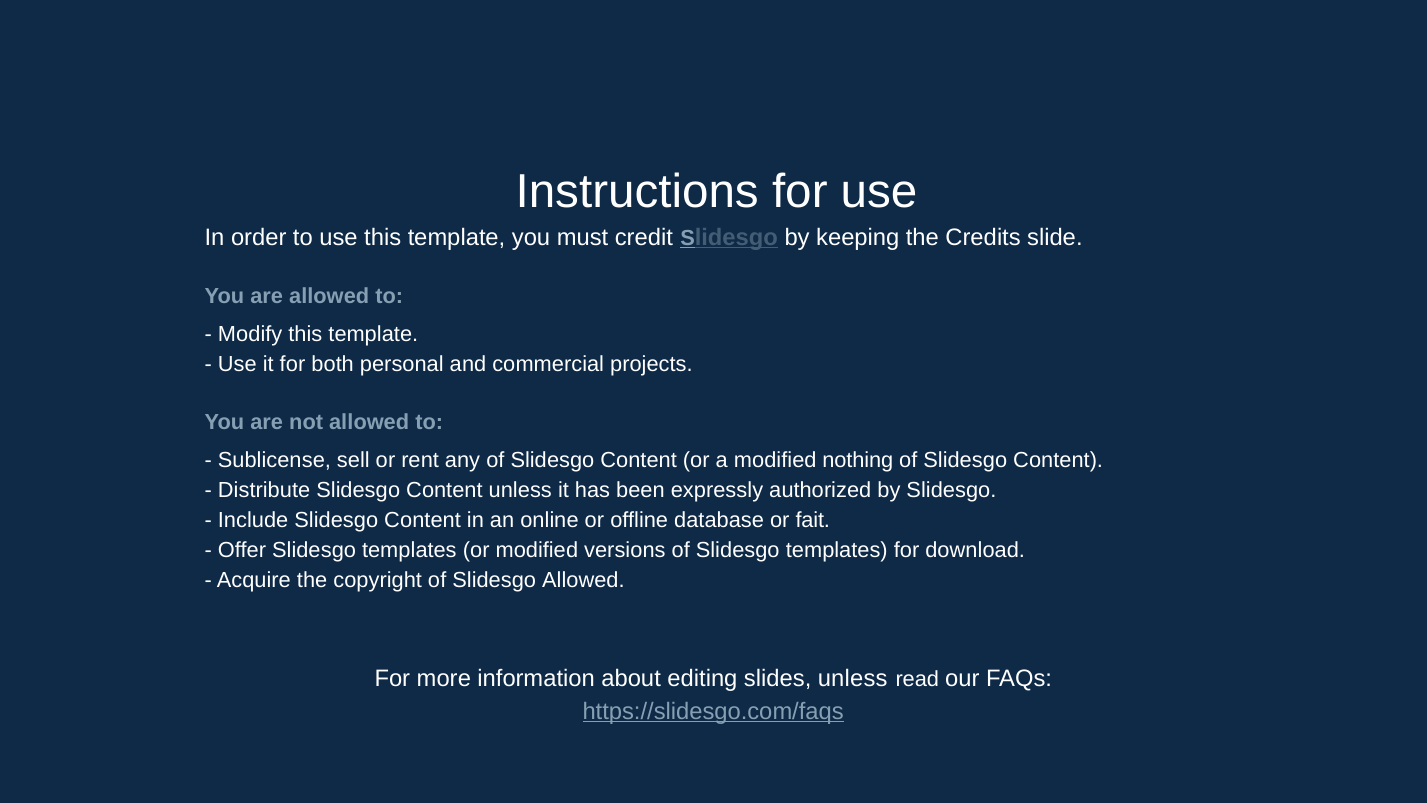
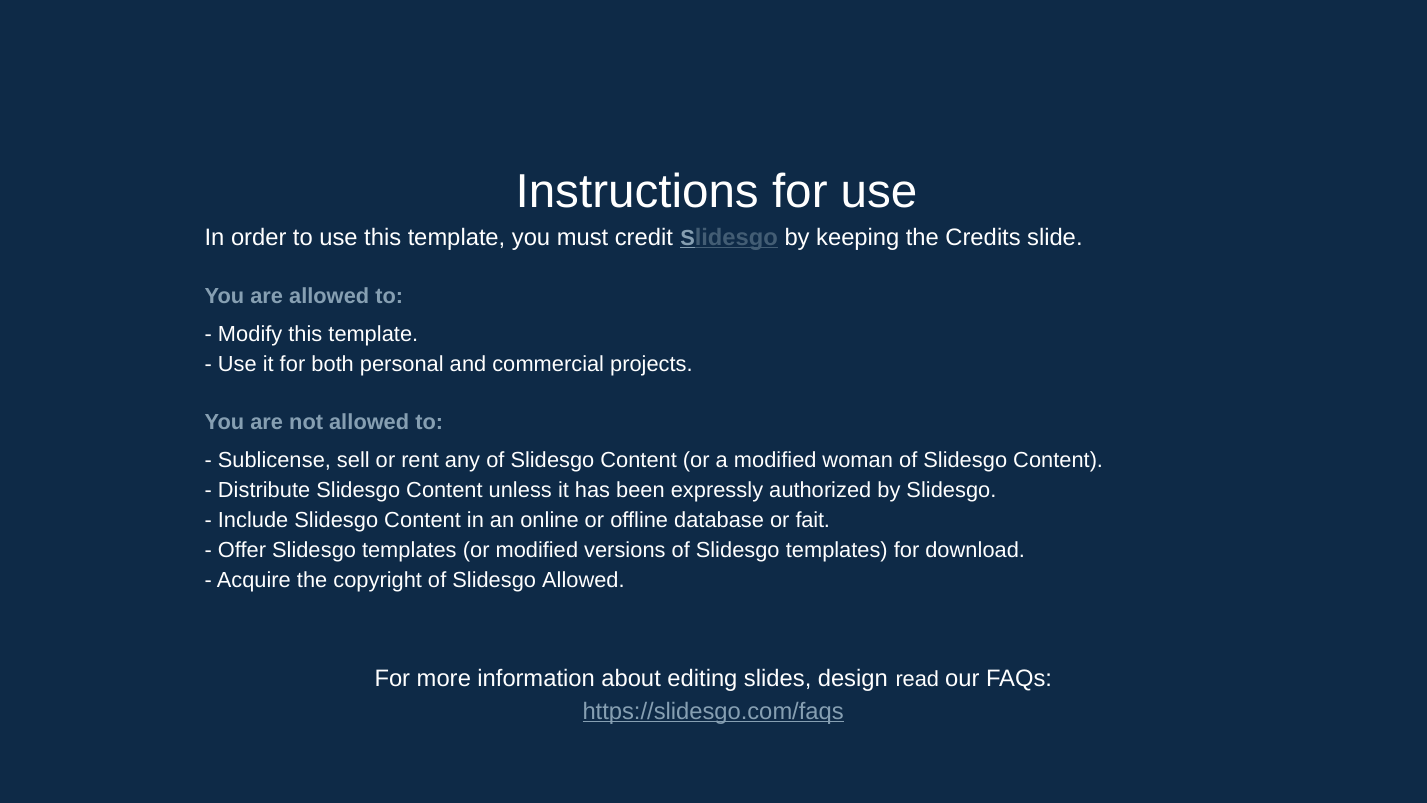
nothing: nothing -> woman
slides unless: unless -> design
